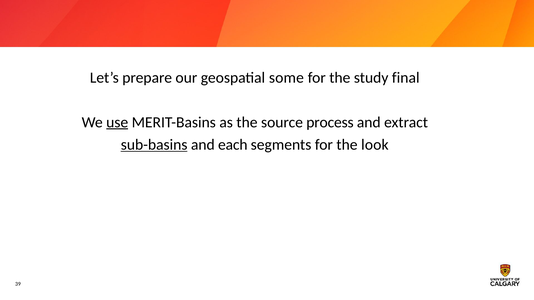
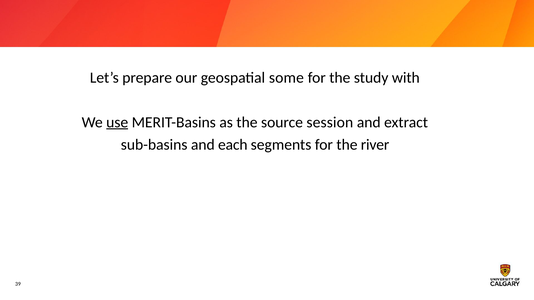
final: final -> with
process: process -> session
sub-basins underline: present -> none
look: look -> river
